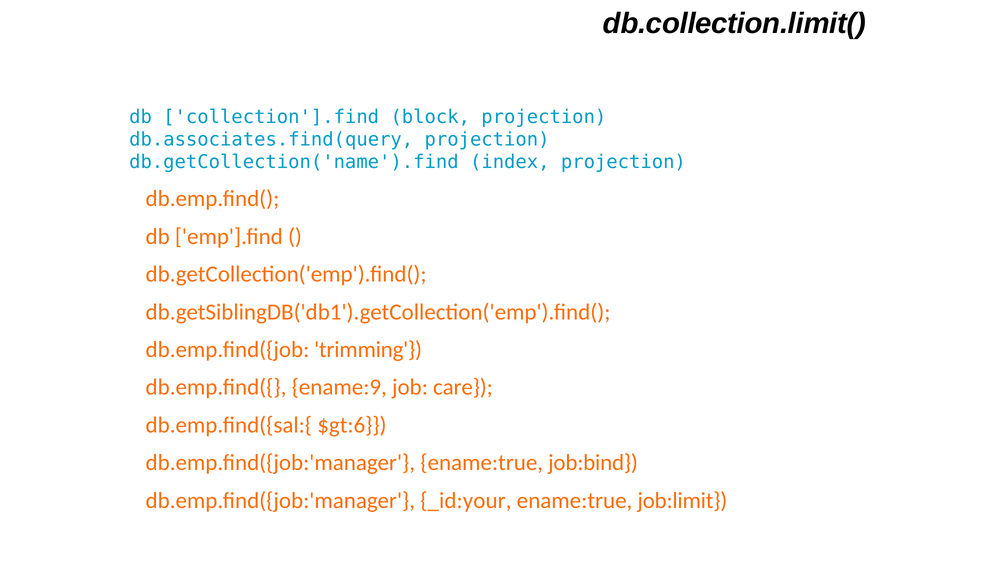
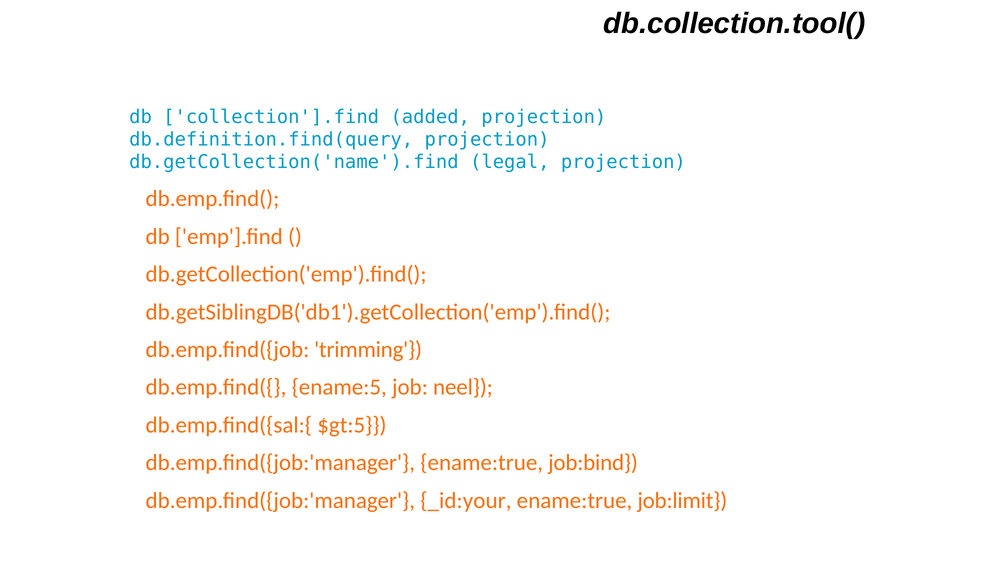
db.collection.limit(: db.collection.limit( -> db.collection.tool(
block: block -> added
db.associates.find(query: db.associates.find(query -> db.definition.find(query
index: index -> legal
ename:9: ename:9 -> ename:5
care: care -> neel
$gt:6: $gt:6 -> $gt:5
